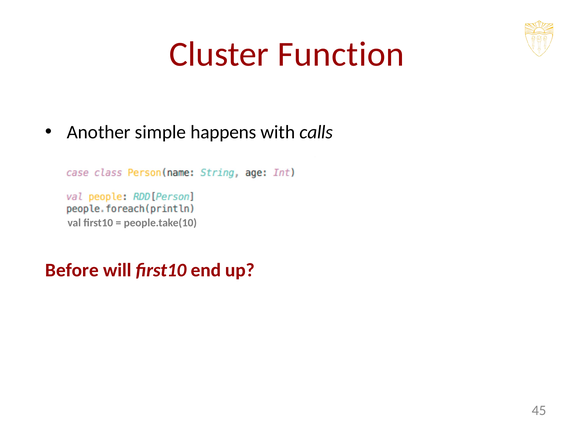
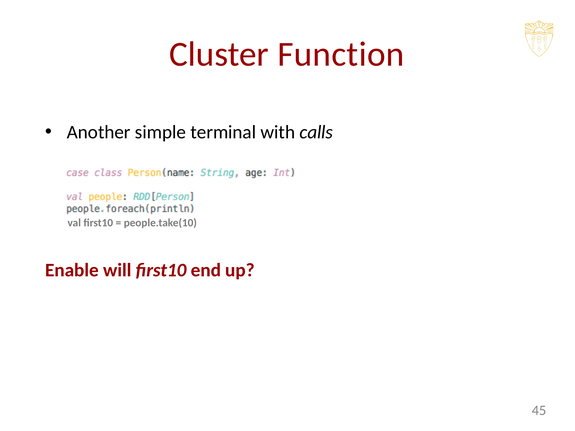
happens: happens -> terminal
Before: Before -> Enable
